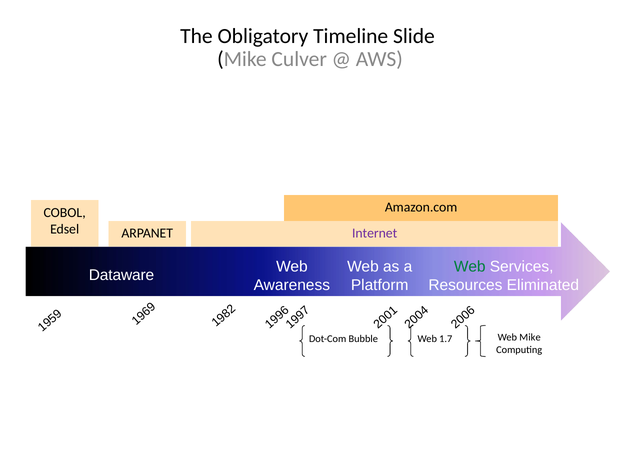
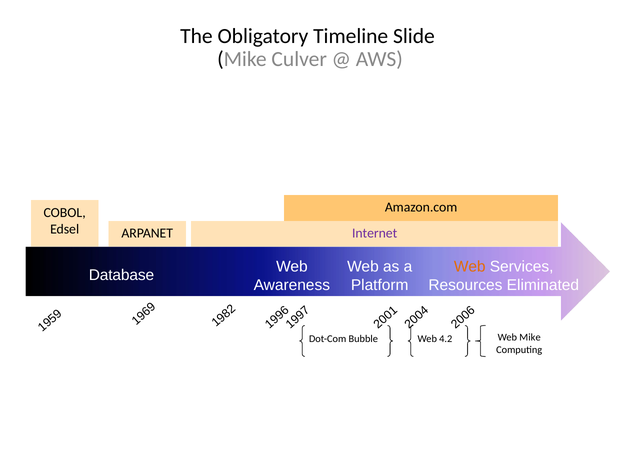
Web at (470, 267) colour: green -> orange
Dataware: Dataware -> Database
1.7: 1.7 -> 4.2
